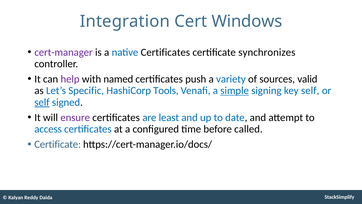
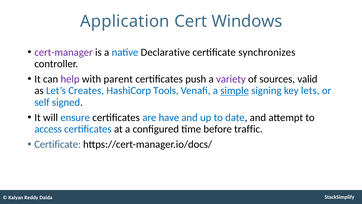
Integration: Integration -> Application
native Certificates: Certificates -> Declarative
named: named -> parent
variety colour: blue -> purple
Specific: Specific -> Creates
key self: self -> lets
self at (42, 102) underline: present -> none
ensure colour: purple -> blue
least: least -> have
called: called -> traffic
